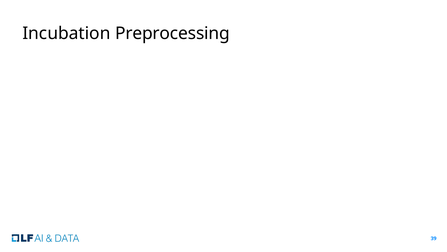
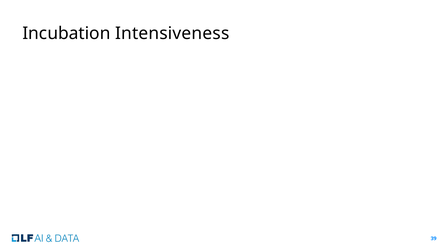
Preprocessing: Preprocessing -> Intensiveness
